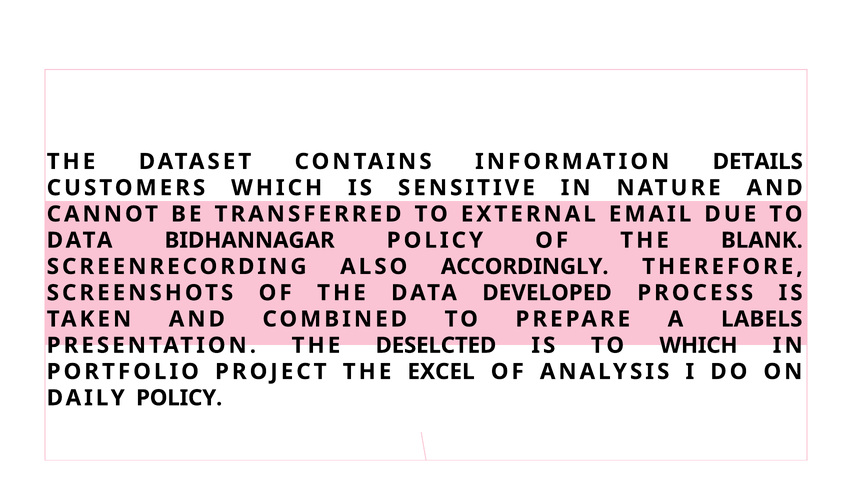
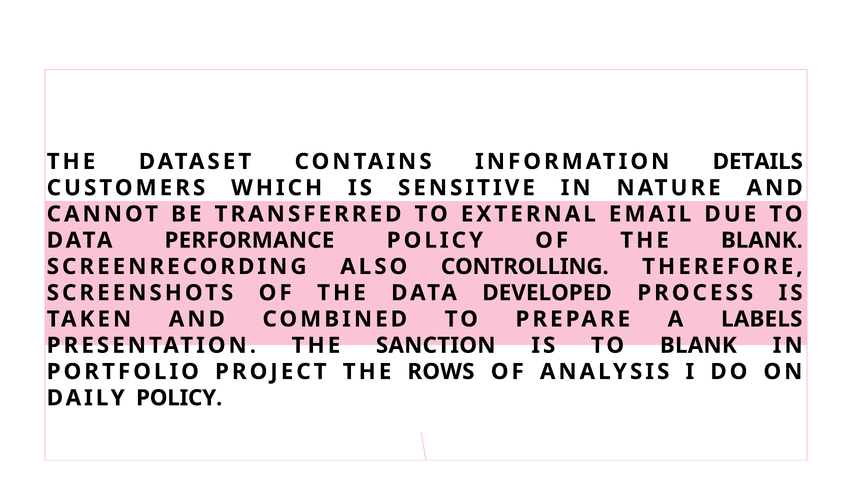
BIDHANNAGAR: BIDHANNAGAR -> PERFORMANCE
ACCORDINGLY: ACCORDINGLY -> CONTROLLING
DESELCTED: DESELCTED -> SANCTION
TO WHICH: WHICH -> BLANK
EXCEL: EXCEL -> ROWS
